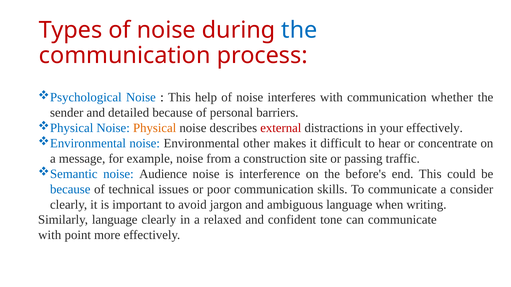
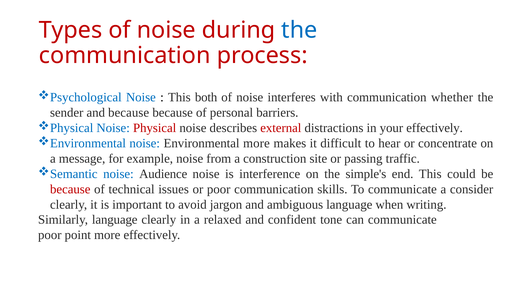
help: help -> both
and detailed: detailed -> because
Physical colour: orange -> red
Environmental other: other -> more
before's: before's -> simple's
because at (70, 189) colour: blue -> red
with at (50, 235): with -> poor
